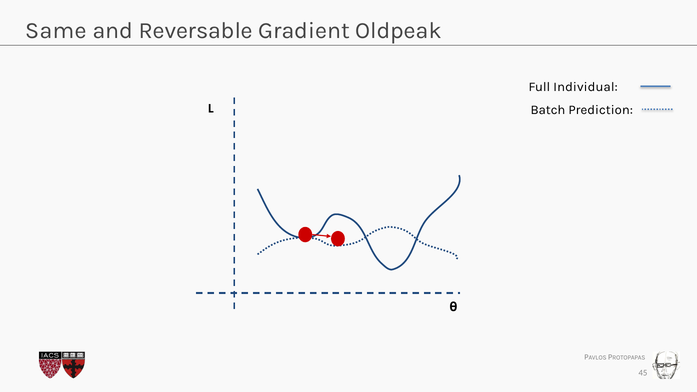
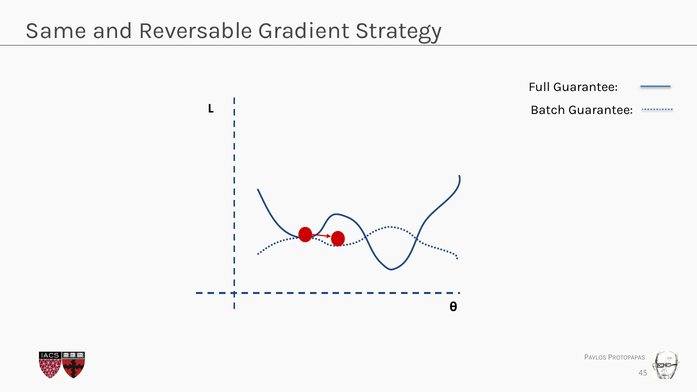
Oldpeak: Oldpeak -> Strategy
Full Individual: Individual -> Guarantee
Batch Prediction: Prediction -> Guarantee
